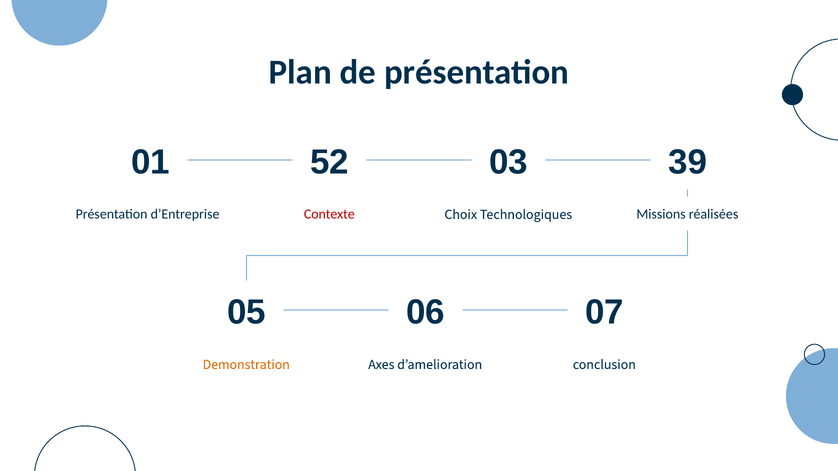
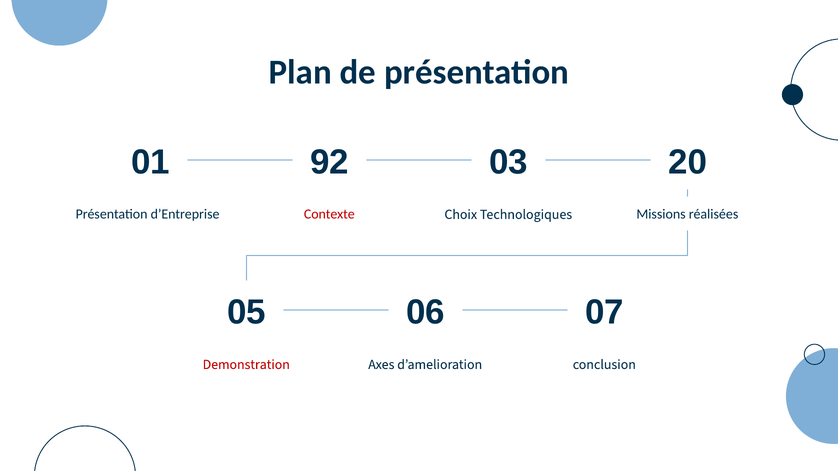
52: 52 -> 92
39: 39 -> 20
Demonstration colour: orange -> red
